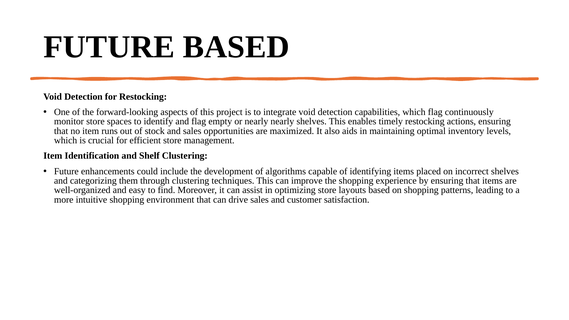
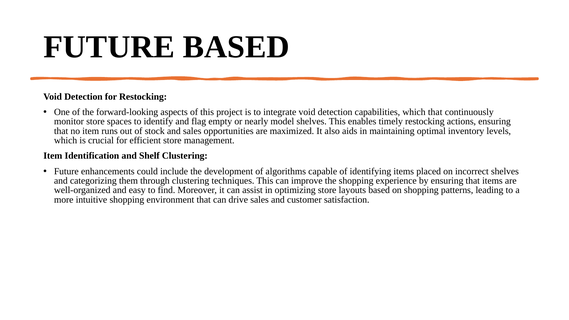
which flag: flag -> that
nearly nearly: nearly -> model
